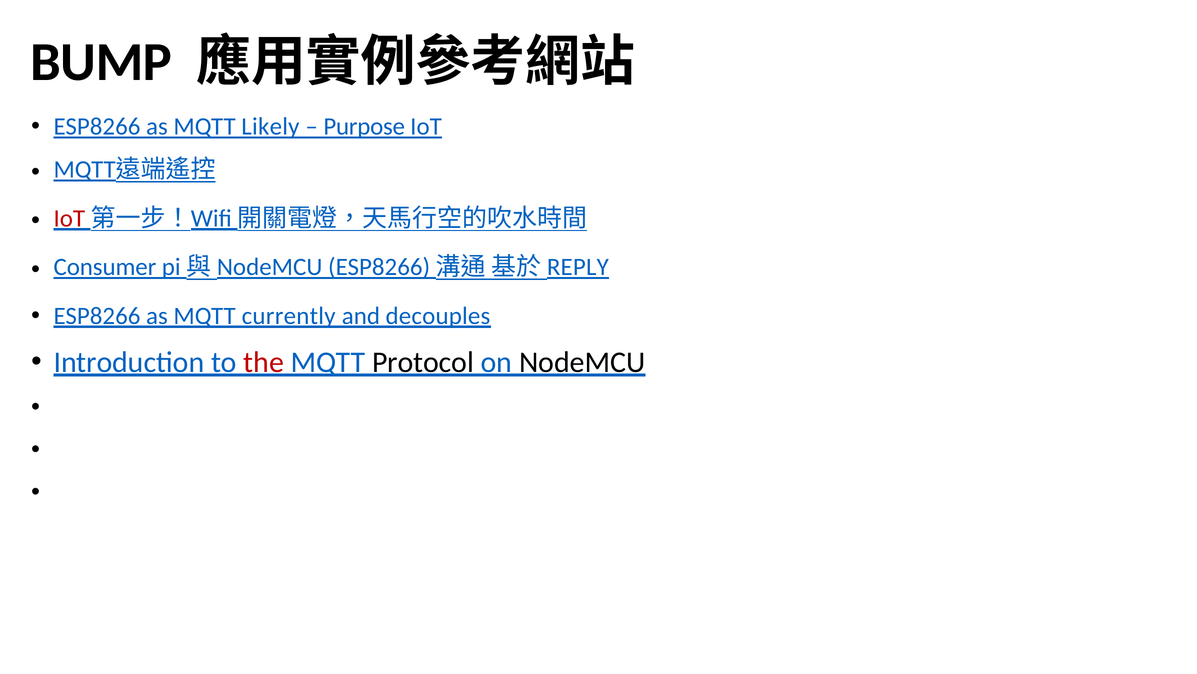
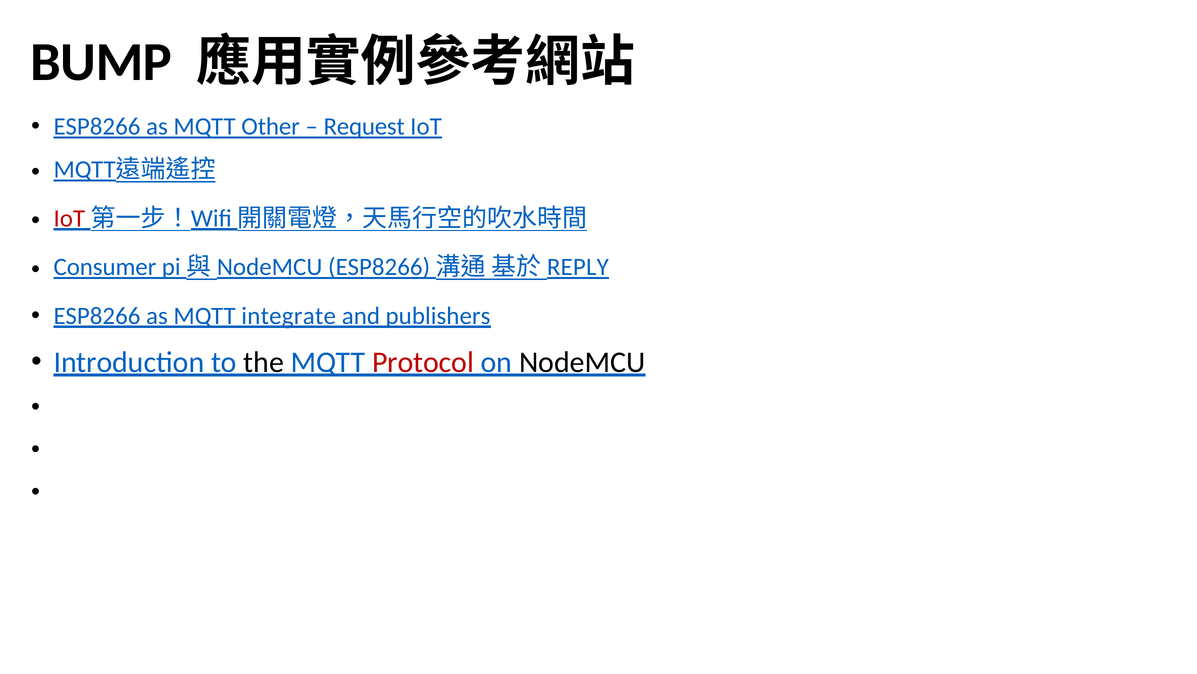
Likely: Likely -> Other
Purpose: Purpose -> Request
currently: currently -> integrate
decouples: decouples -> publishers
the colour: red -> black
Protocol colour: black -> red
